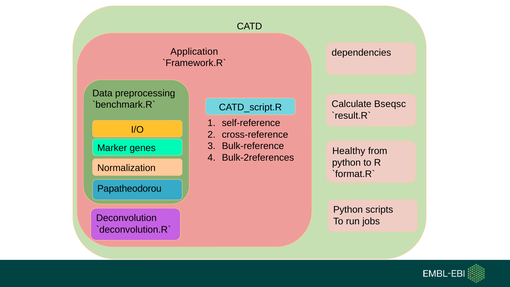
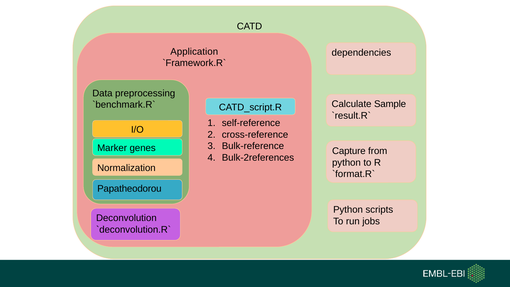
Bseqsc: Bseqsc -> Sample
Healthy: Healthy -> Capture
